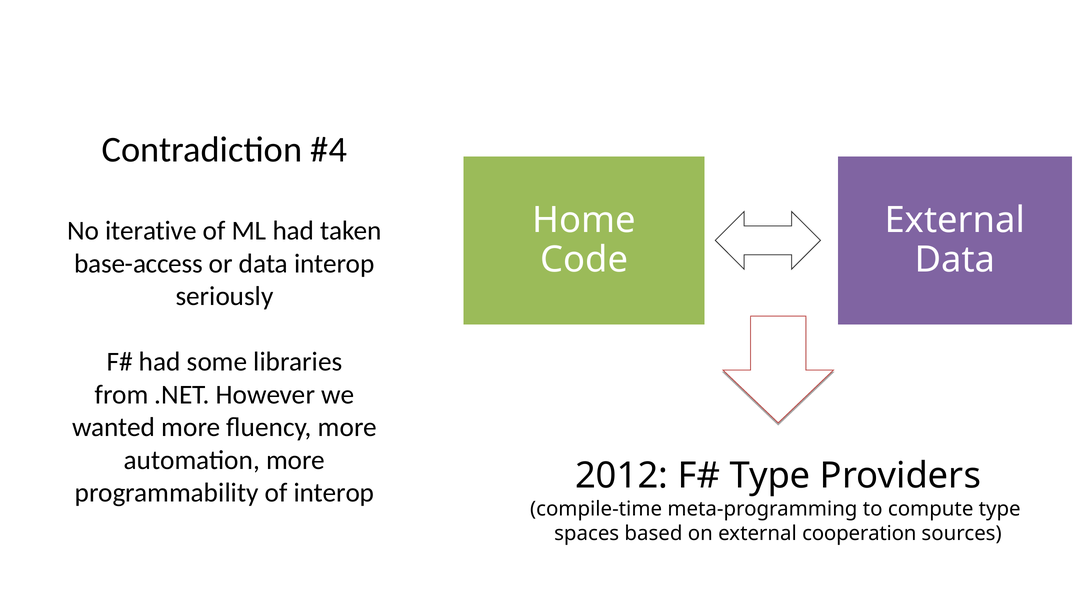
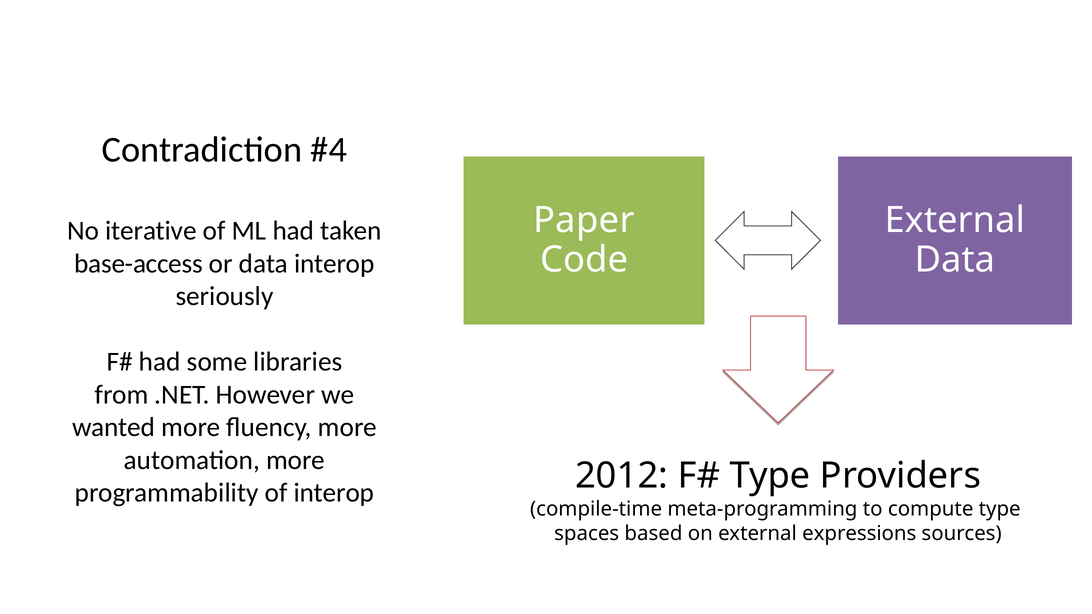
Home: Home -> Paper
cooperation: cooperation -> expressions
